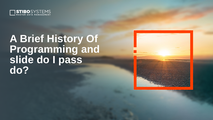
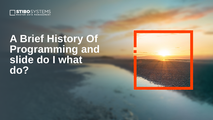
pass: pass -> what
